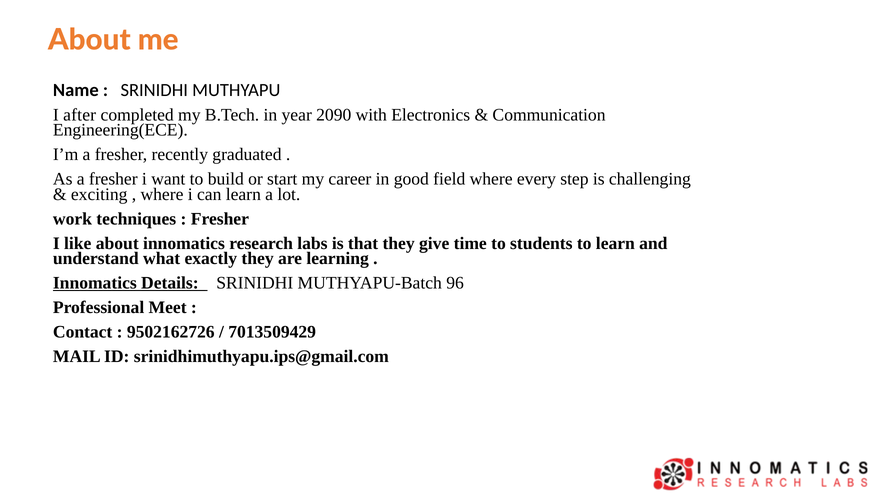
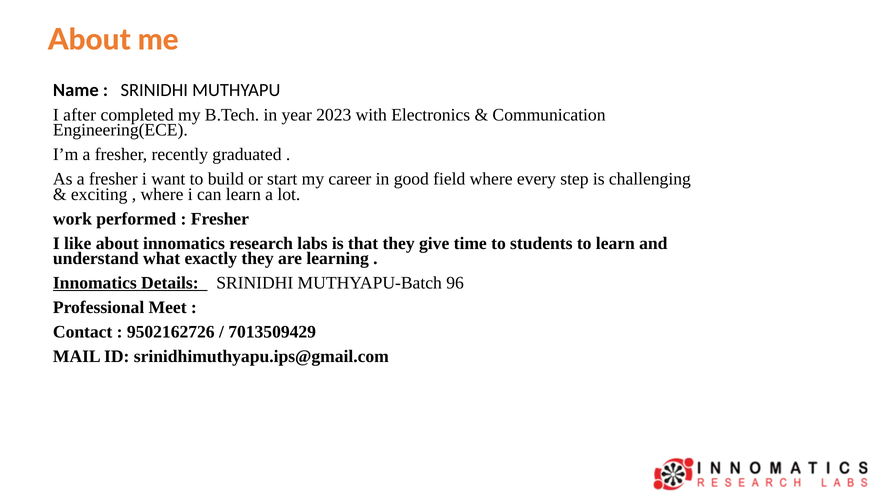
2090: 2090 -> 2023
techniques: techniques -> performed
